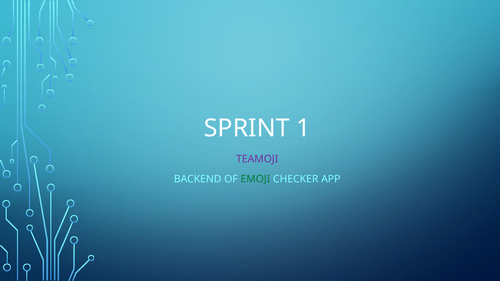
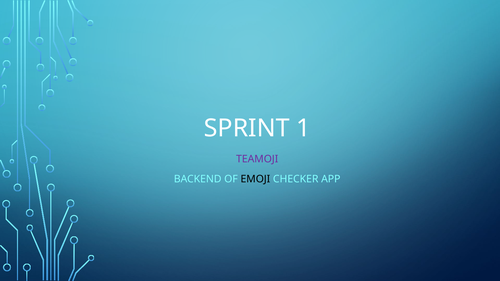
EMOJI colour: green -> black
